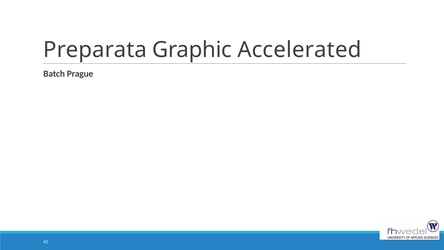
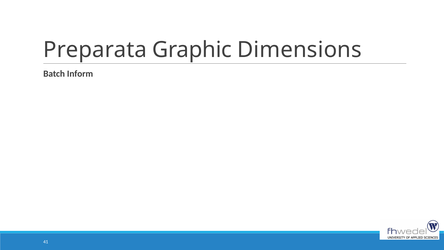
Accelerated: Accelerated -> Dimensions
Prague: Prague -> Inform
